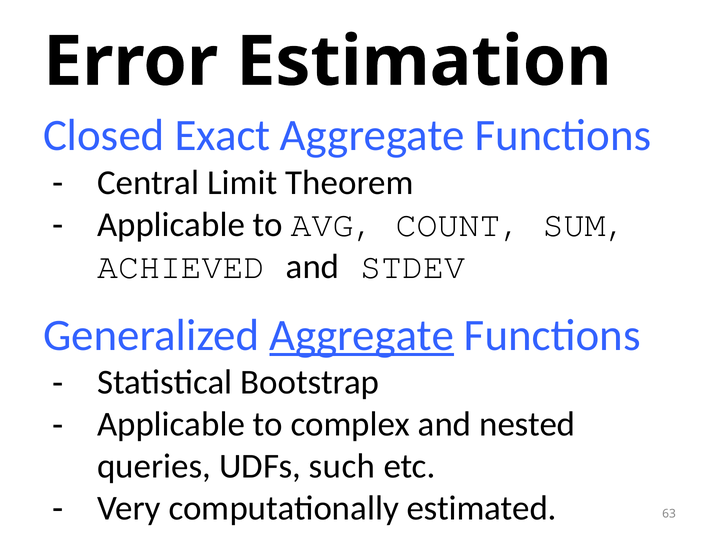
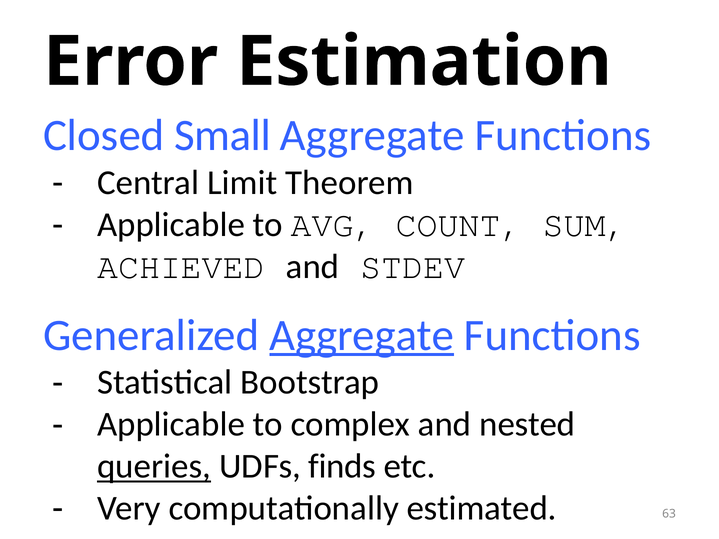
Exact: Exact -> Small
queries underline: none -> present
such: such -> finds
